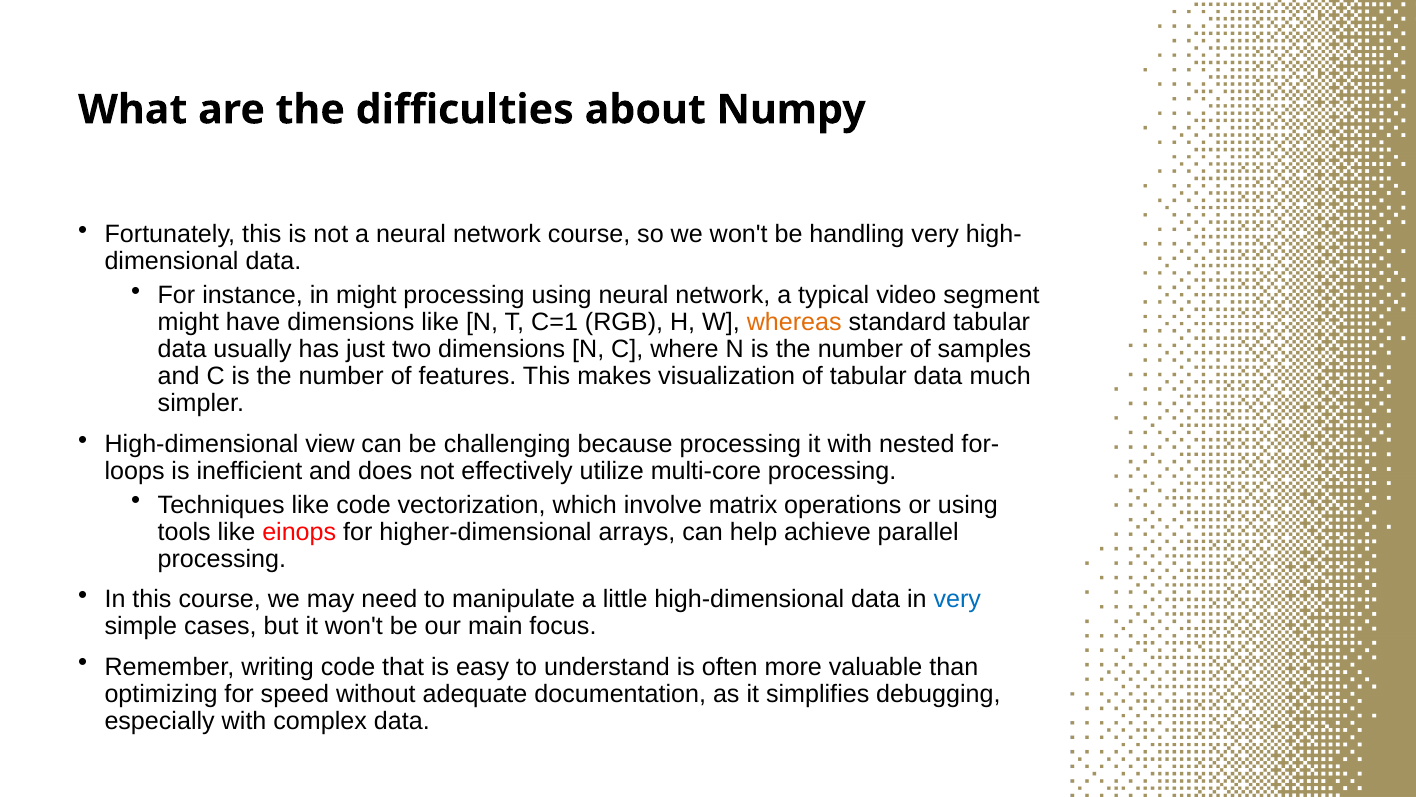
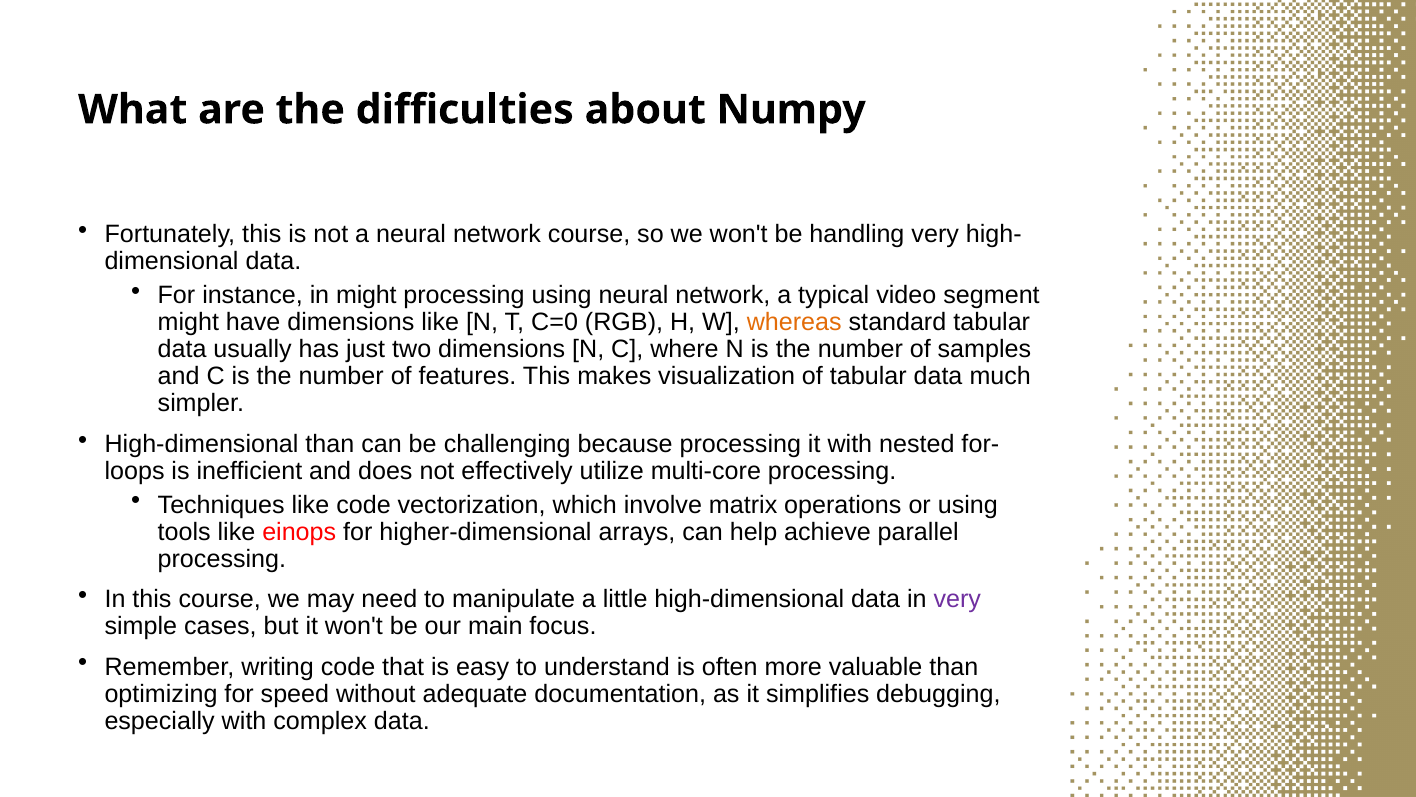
C=1: C=1 -> C=0
High-dimensional view: view -> than
very at (957, 599) colour: blue -> purple
